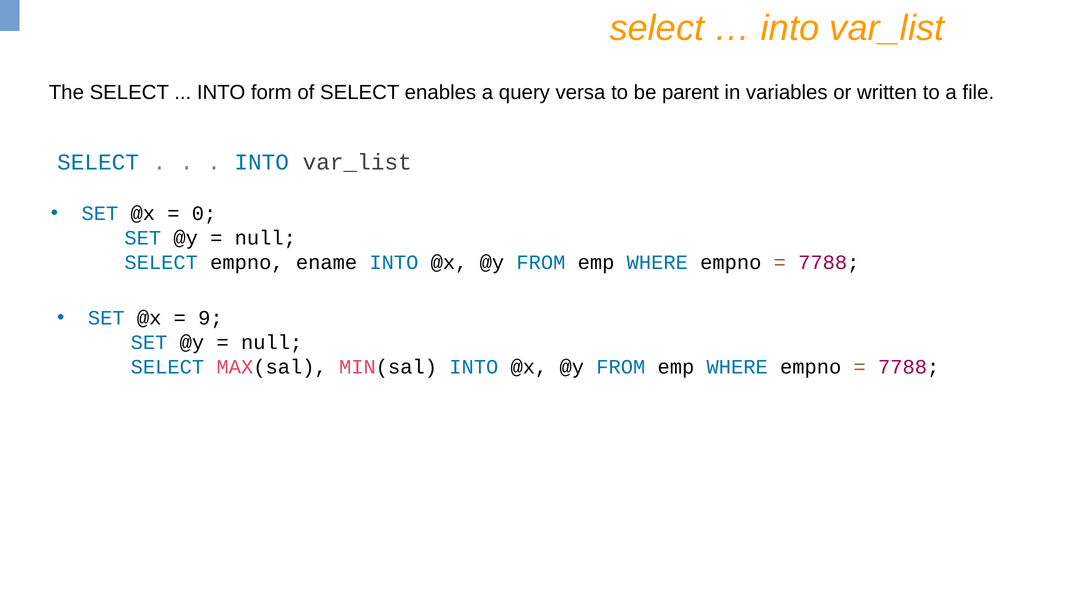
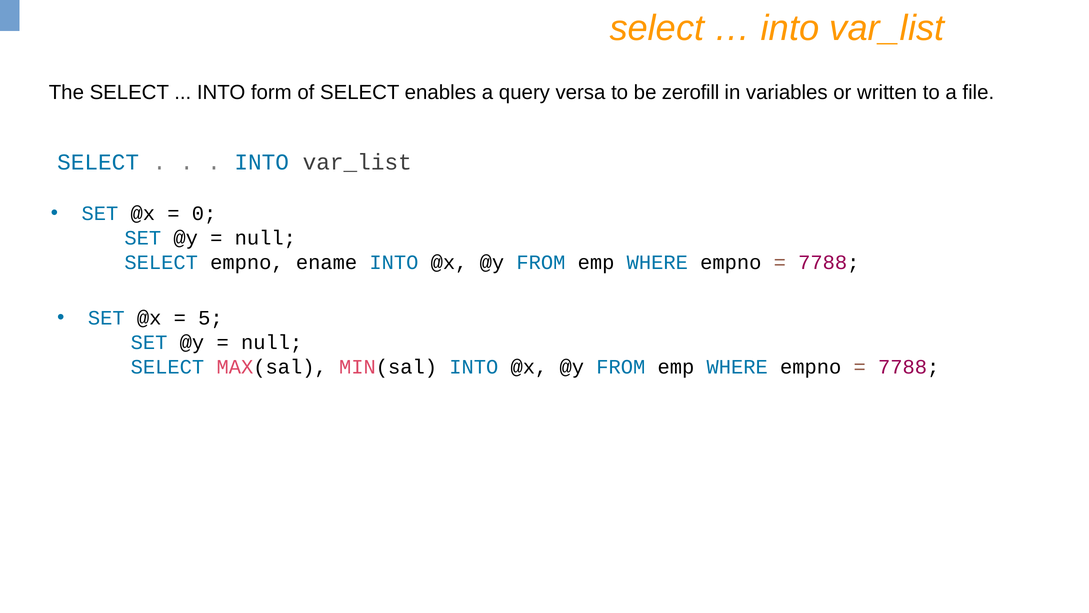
parent: parent -> zerofill
9: 9 -> 5
